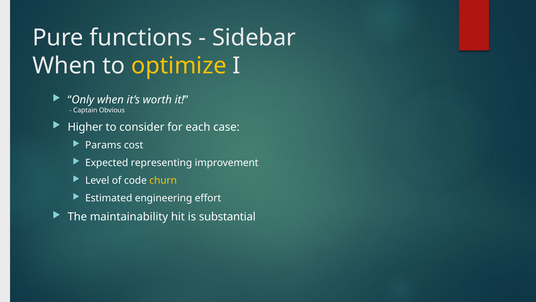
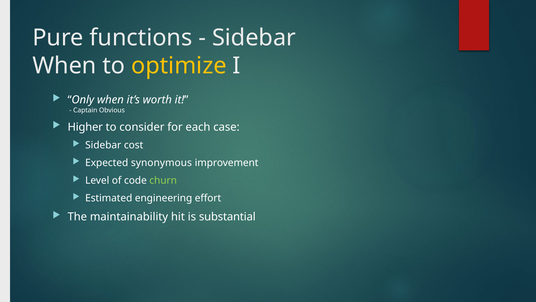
Params at (103, 145): Params -> Sidebar
representing: representing -> synonymous
churn colour: yellow -> light green
